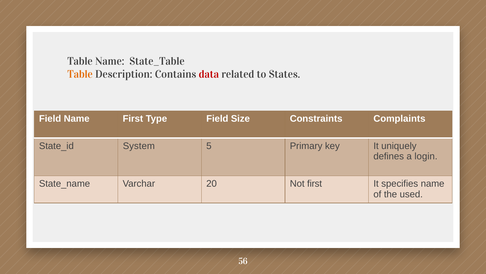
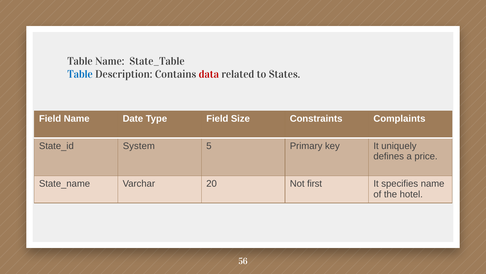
Table at (80, 74) colour: orange -> blue
Name First: First -> Date
login: login -> price
used: used -> hotel
